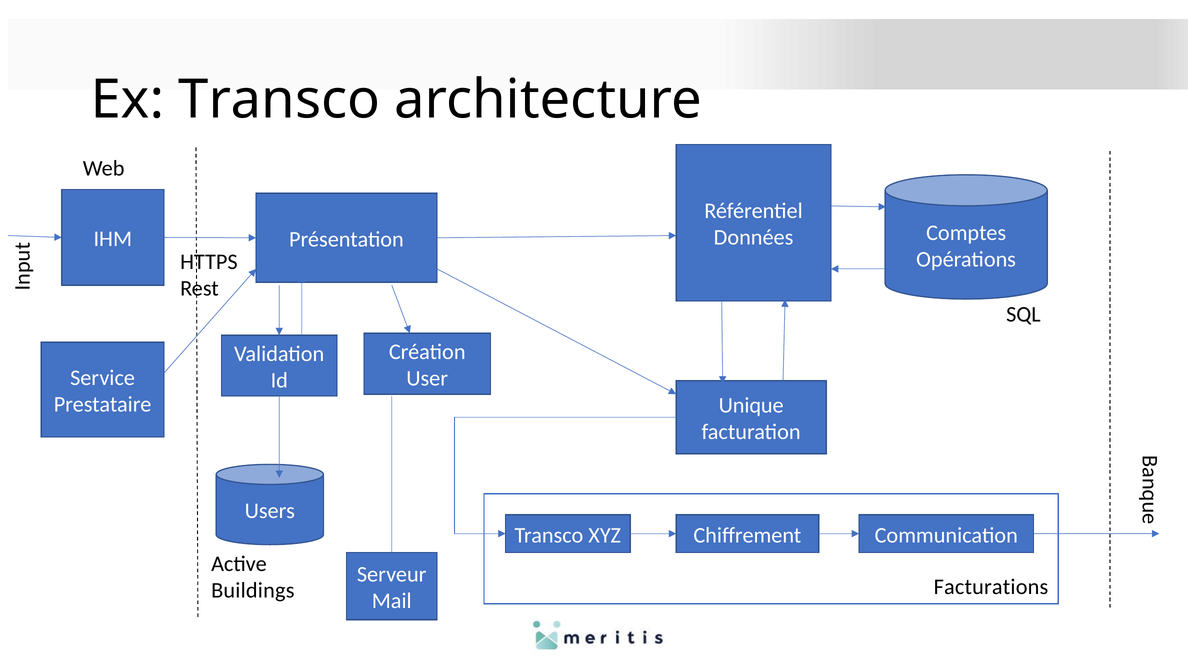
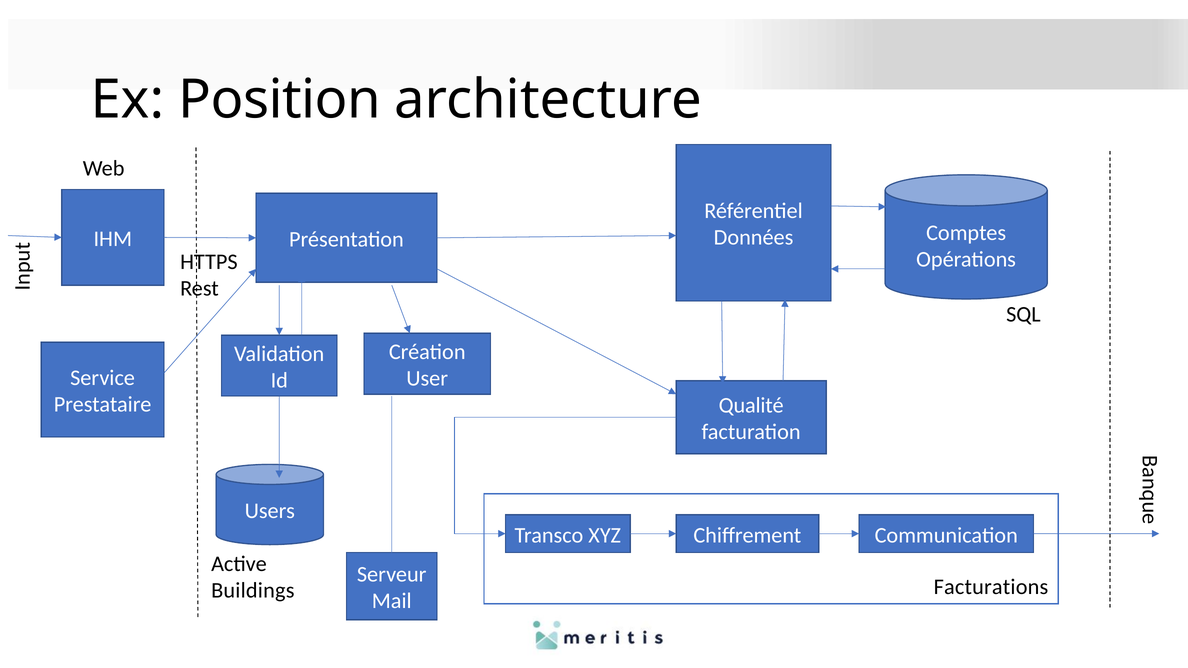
Ex Transco: Transco -> Position
Unique: Unique -> Qualité
